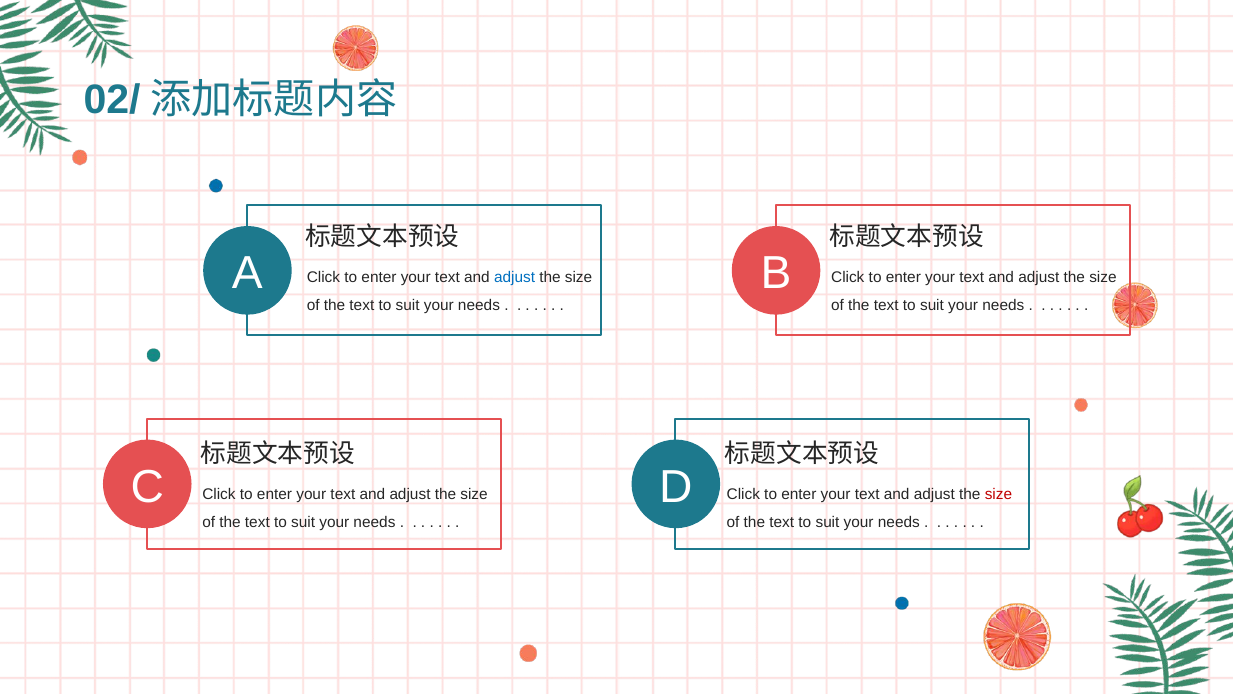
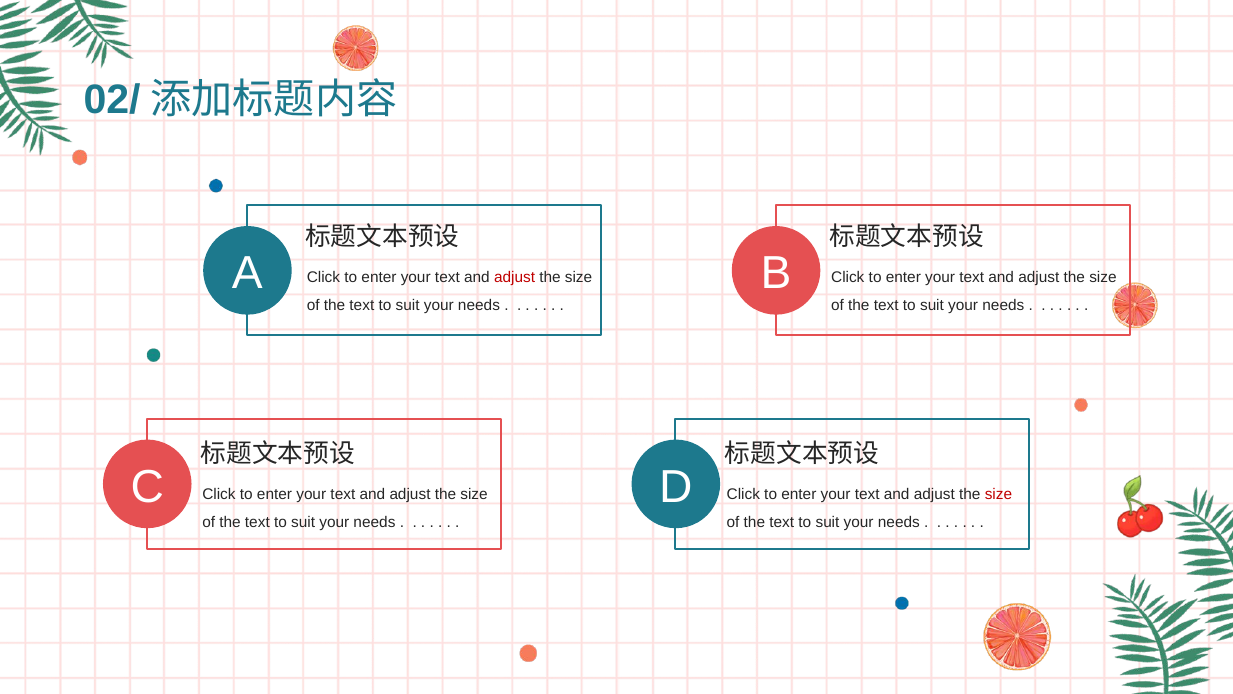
adjust at (515, 277) colour: blue -> red
